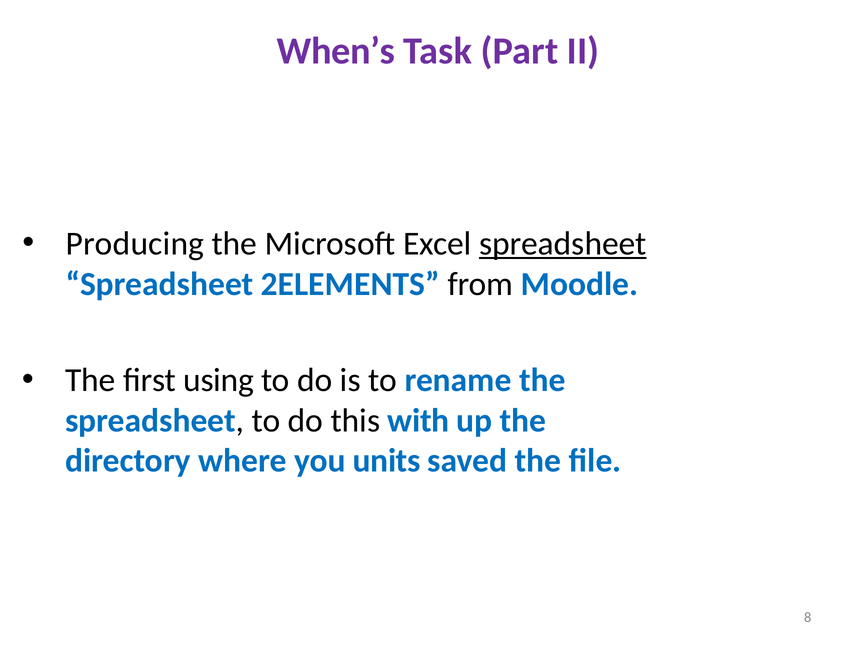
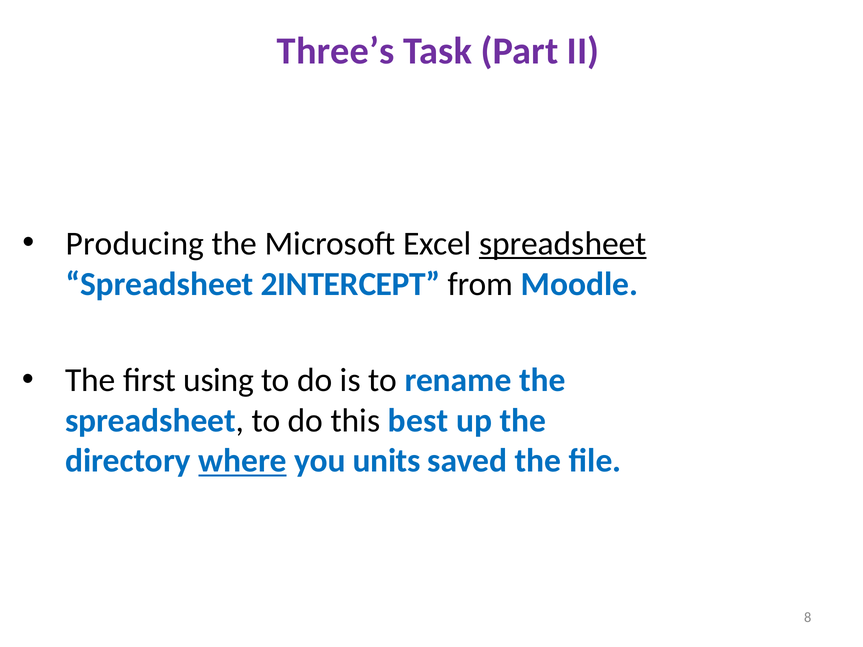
When’s: When’s -> Three’s
2ELEMENTS: 2ELEMENTS -> 2INTERCEPT
with: with -> best
where underline: none -> present
